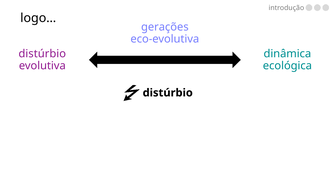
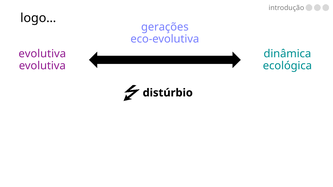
distúrbio at (42, 54): distúrbio -> evolutiva
